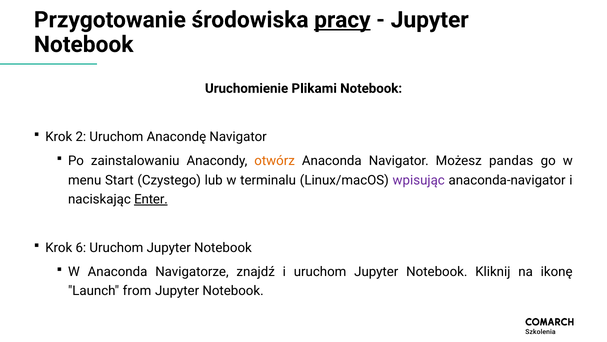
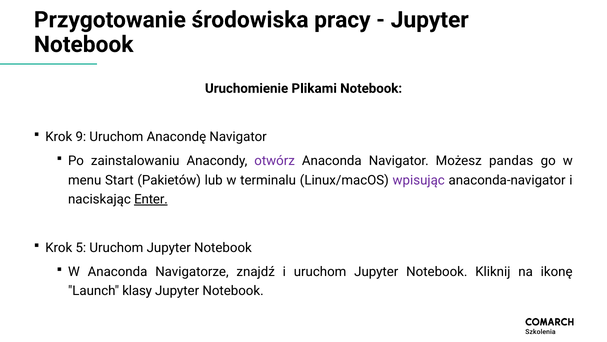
pracy underline: present -> none
2: 2 -> 9
otwórz colour: orange -> purple
Czystego: Czystego -> Pakietów
6: 6 -> 5
from: from -> klasy
